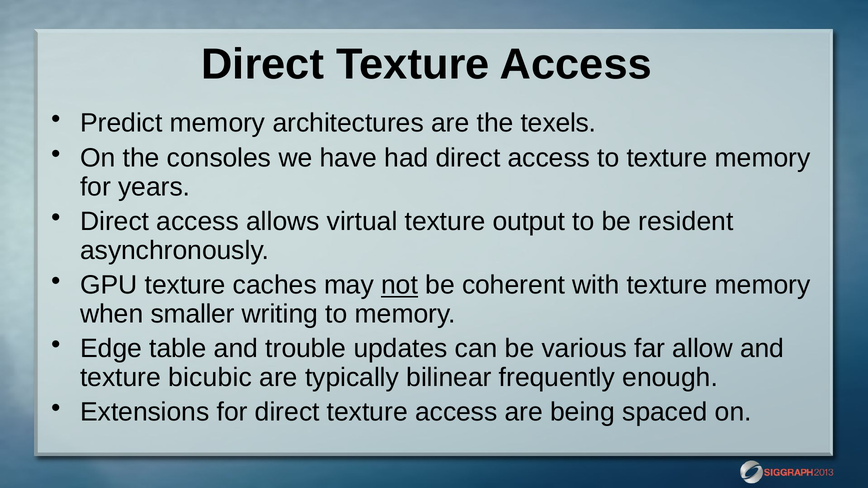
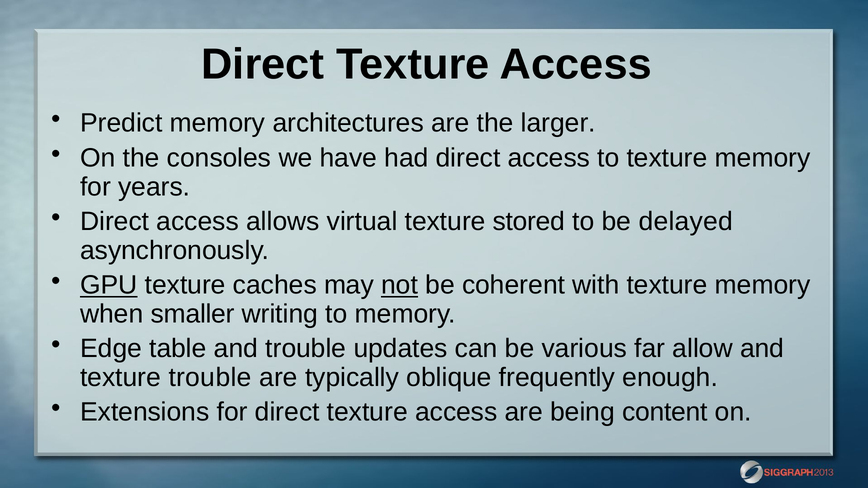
texels: texels -> larger
output: output -> stored
resident: resident -> delayed
GPU underline: none -> present
texture bicubic: bicubic -> trouble
bilinear: bilinear -> oblique
spaced: spaced -> content
